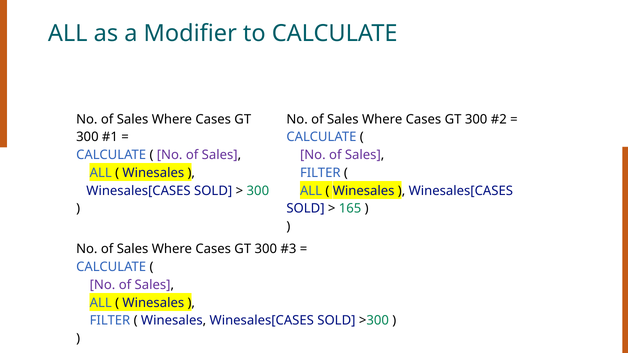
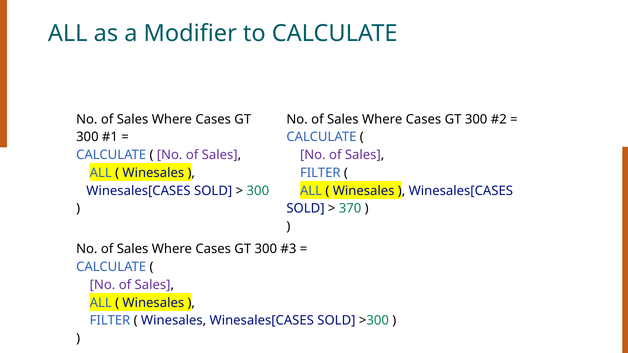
165: 165 -> 370
